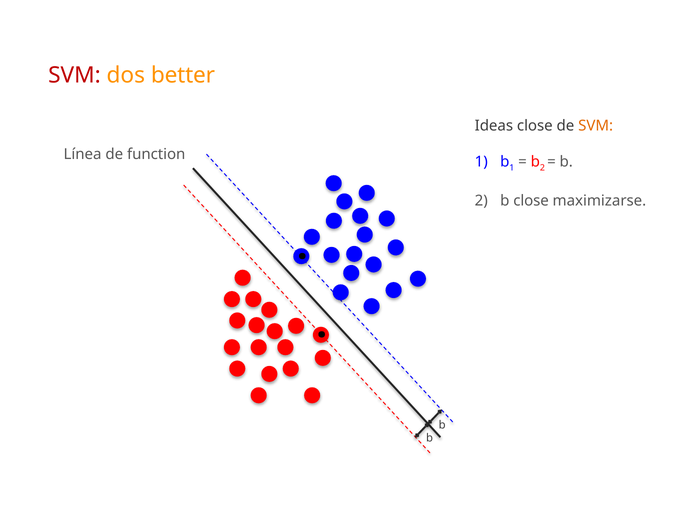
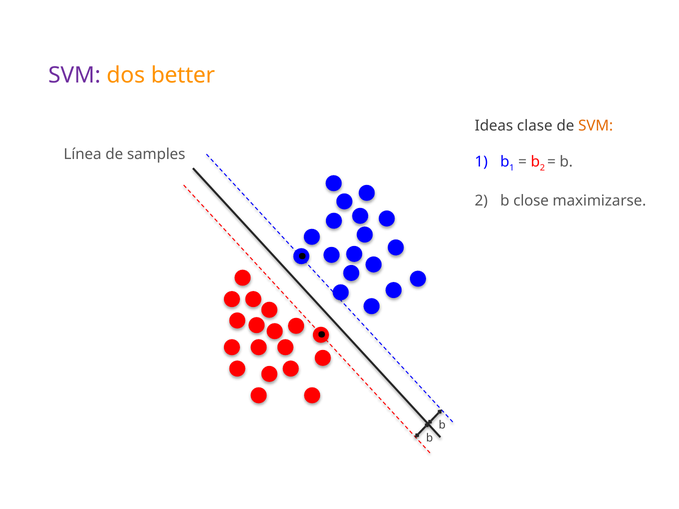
SVM at (74, 75) colour: red -> purple
Ideas close: close -> clase
function: function -> samples
